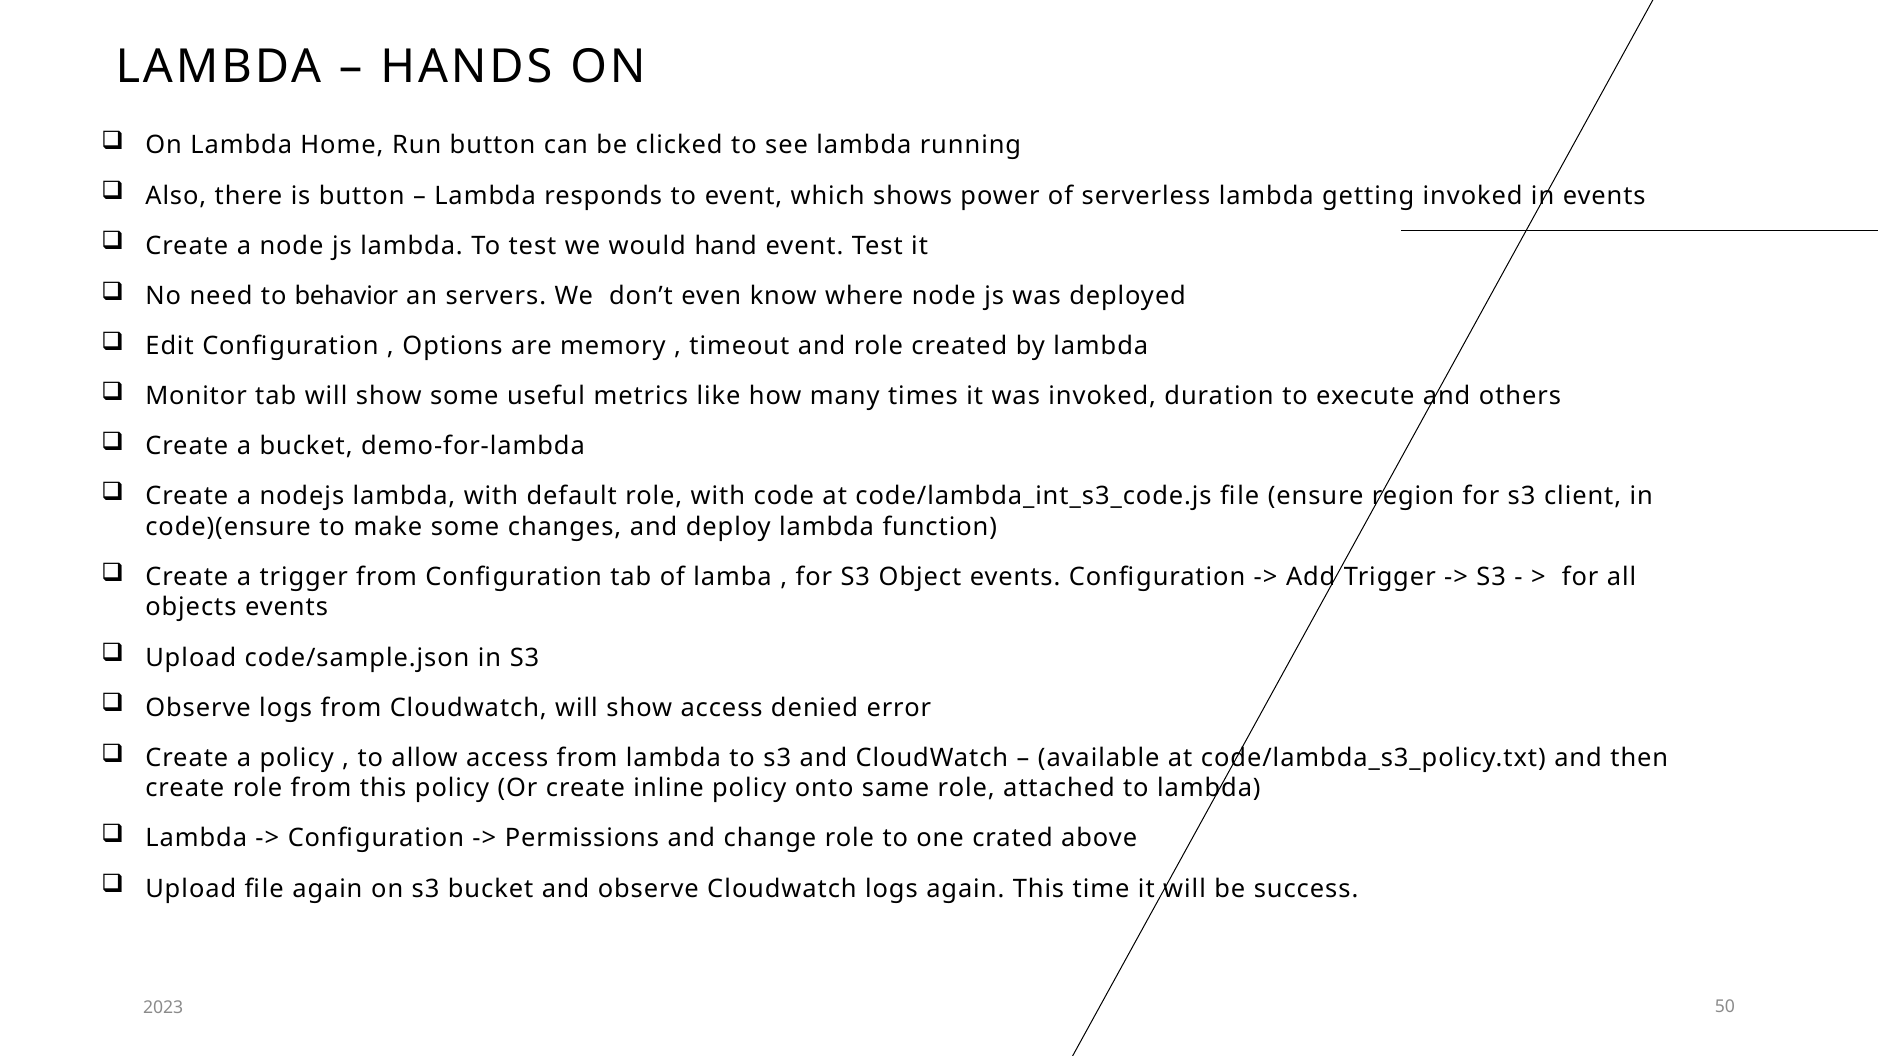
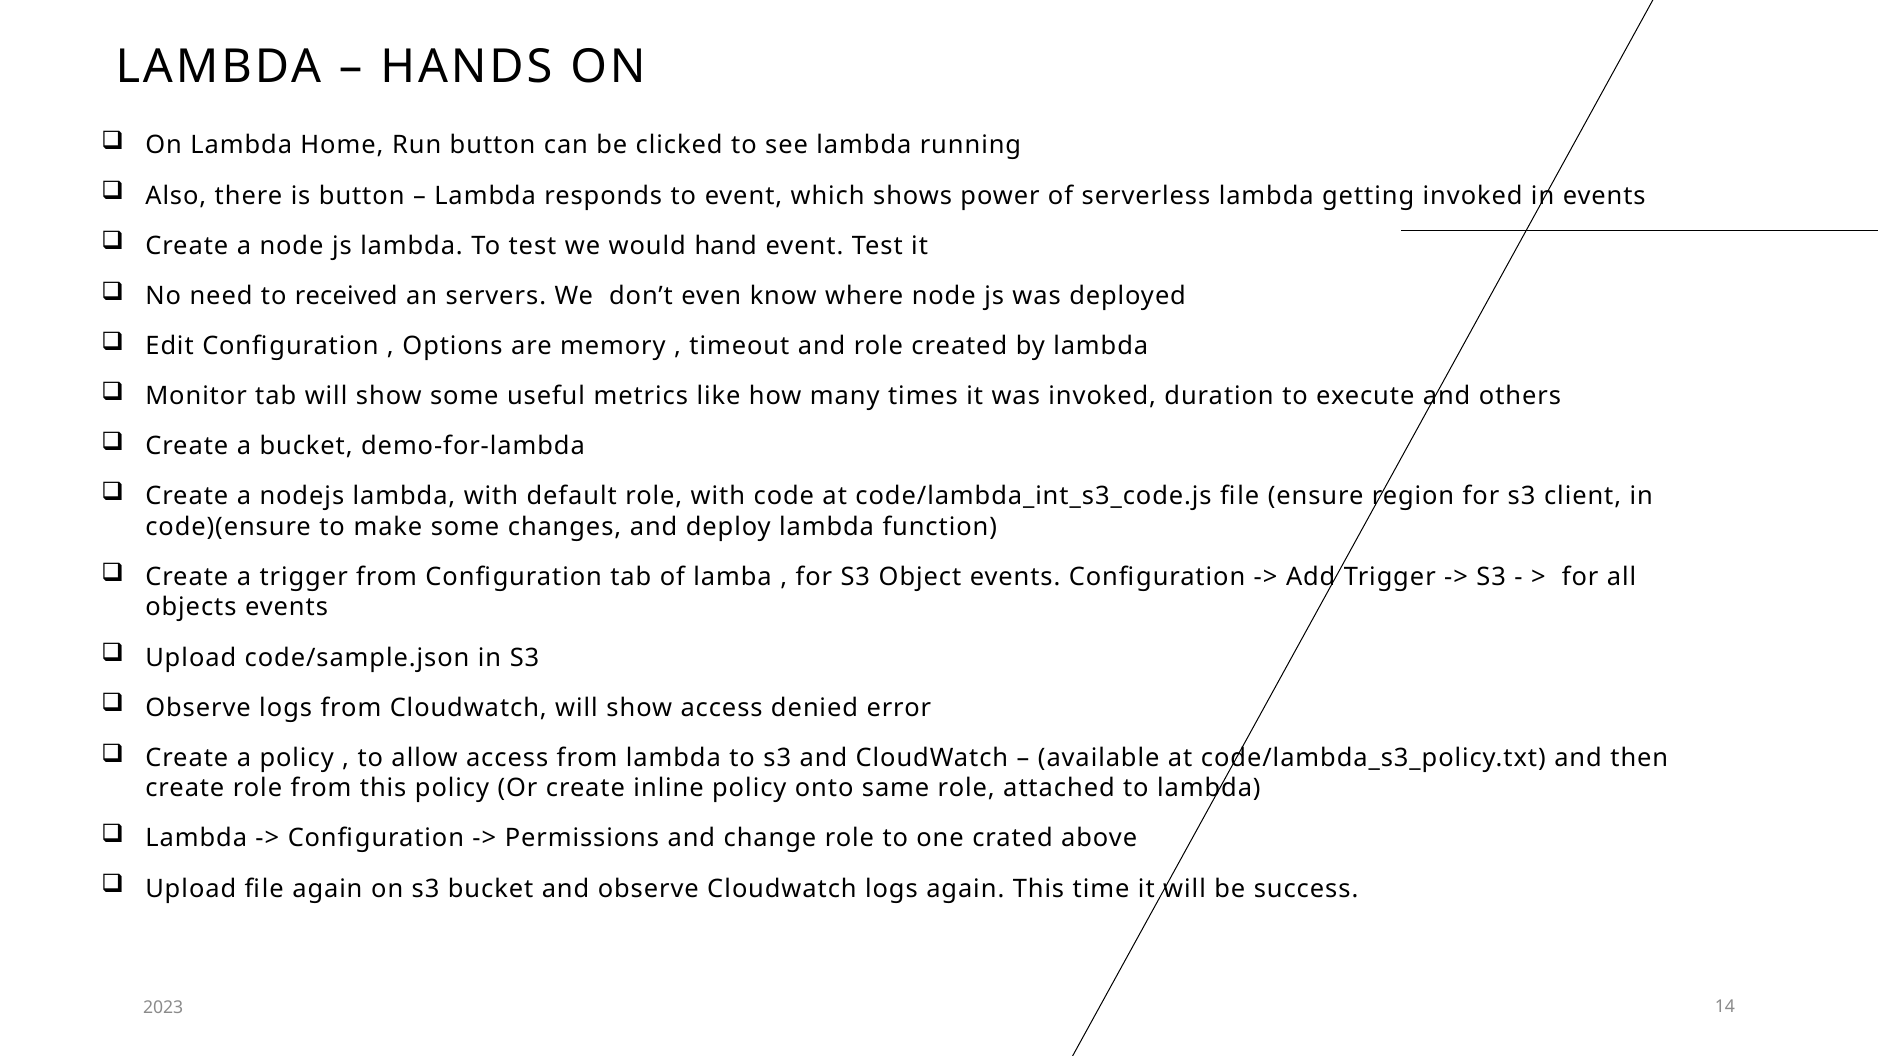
behavior: behavior -> received
50: 50 -> 14
